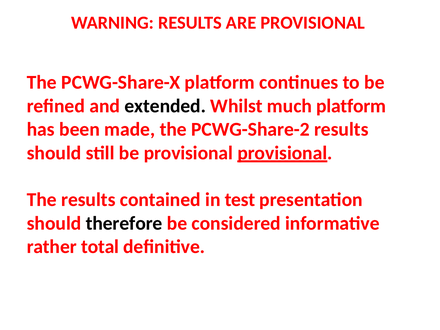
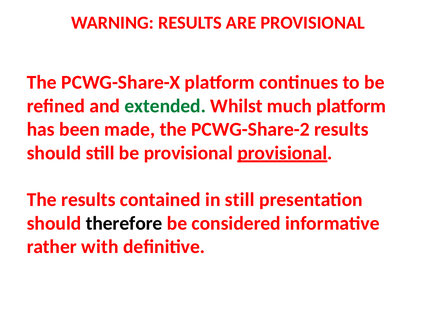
extended colour: black -> green
in test: test -> still
total: total -> with
